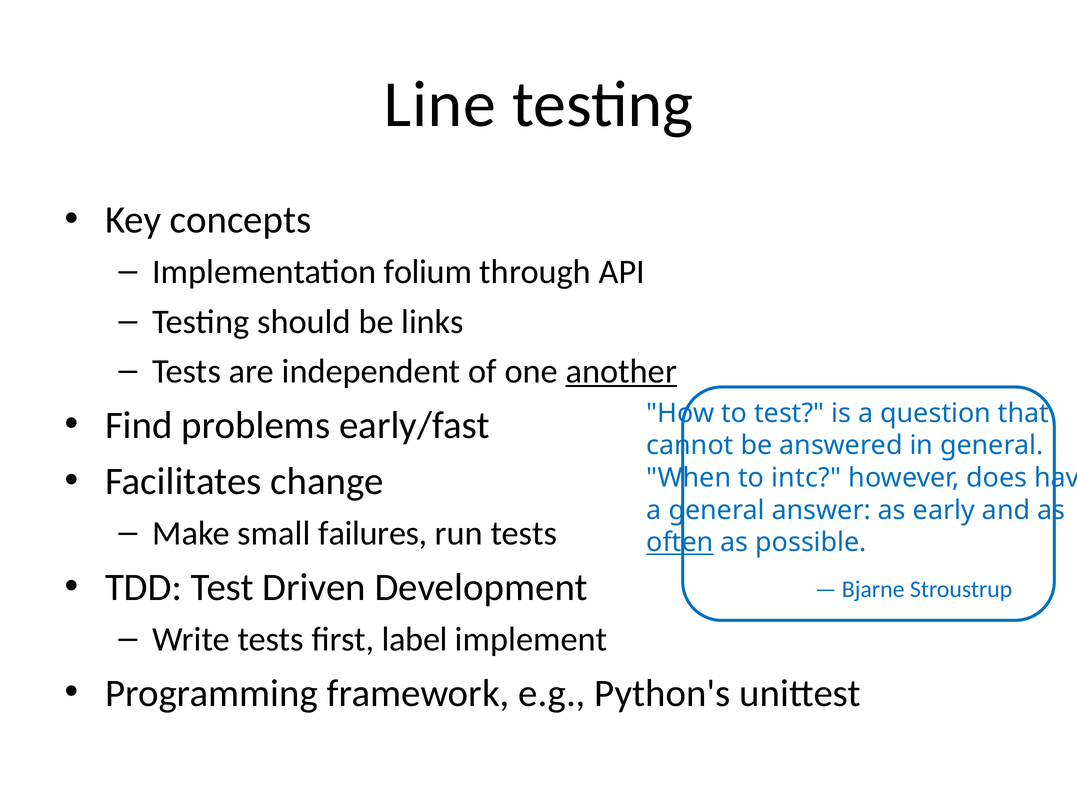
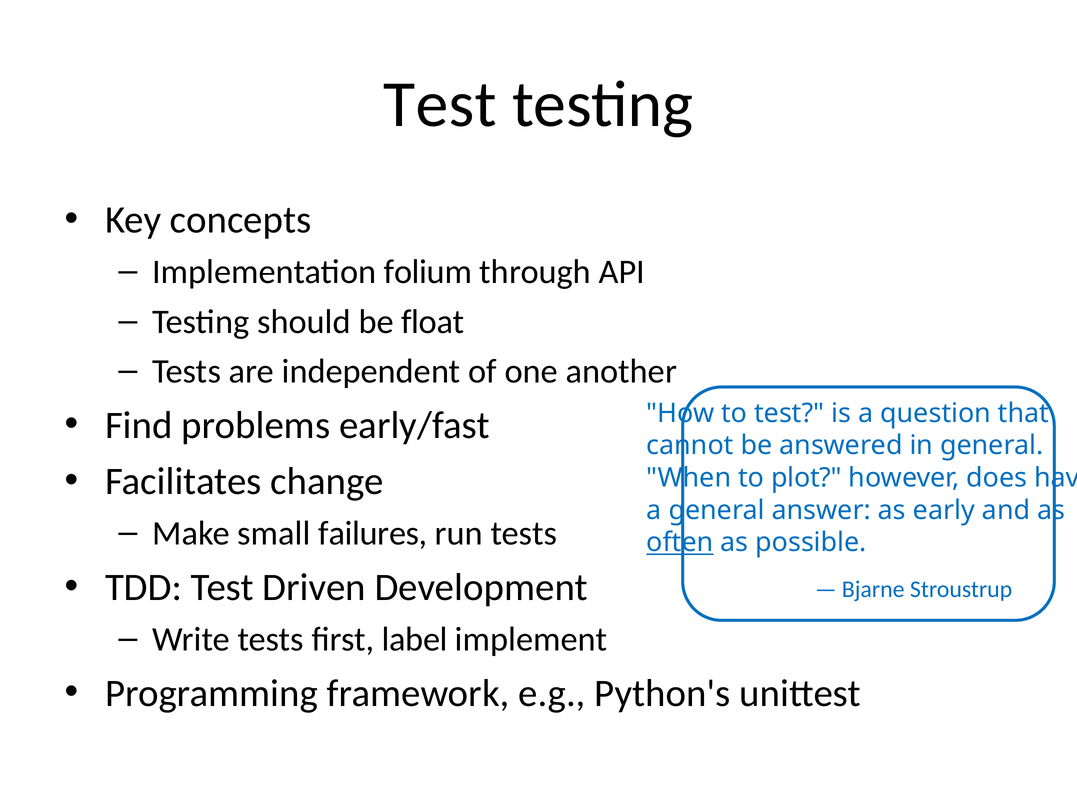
Line at (440, 104): Line -> Test
links: links -> float
another underline: present -> none
intc: intc -> plot
